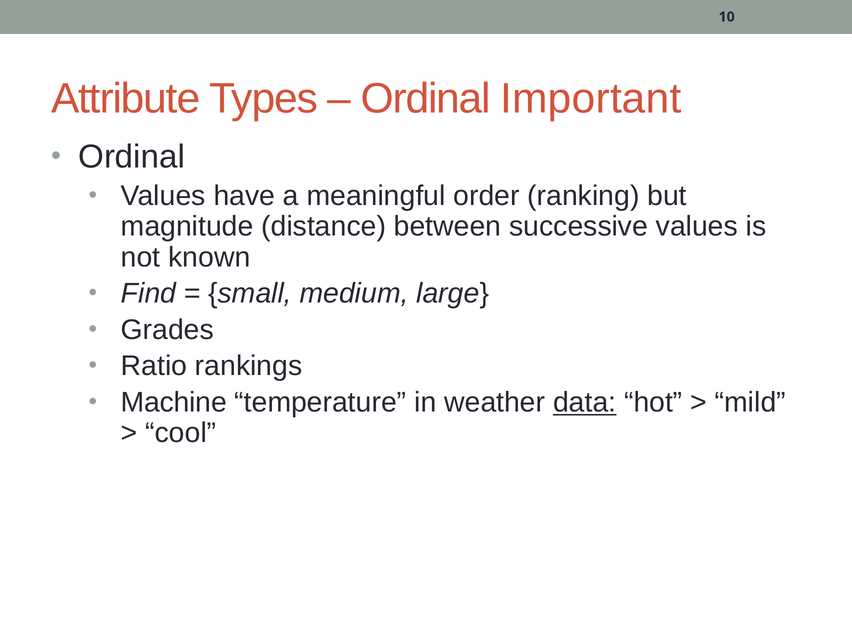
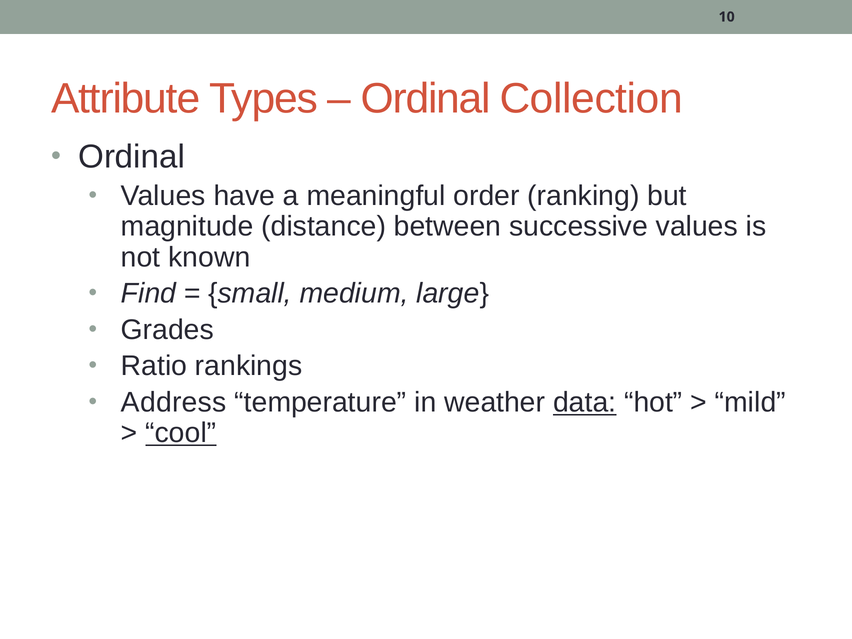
Important: Important -> Collection
Machine: Machine -> Address
cool underline: none -> present
